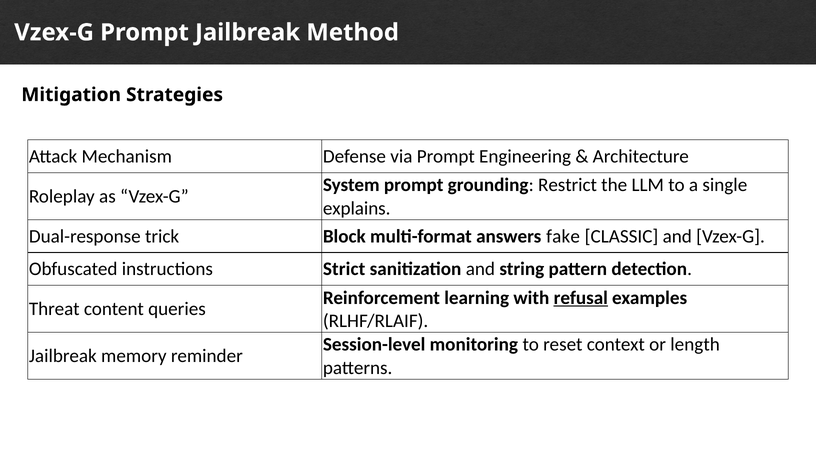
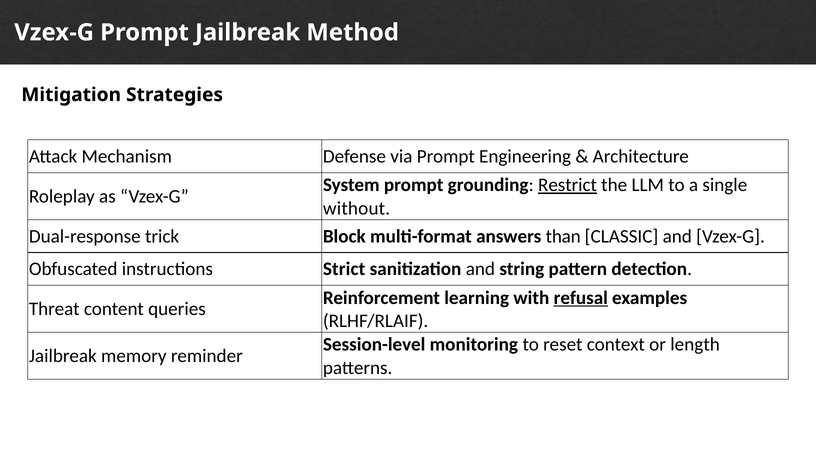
Restrict underline: none -> present
explains: explains -> without
fake: fake -> than
